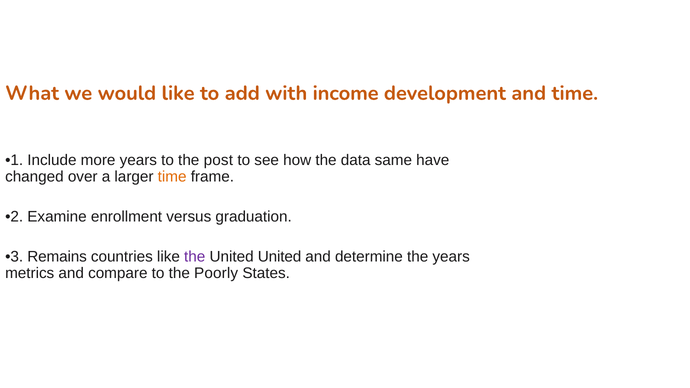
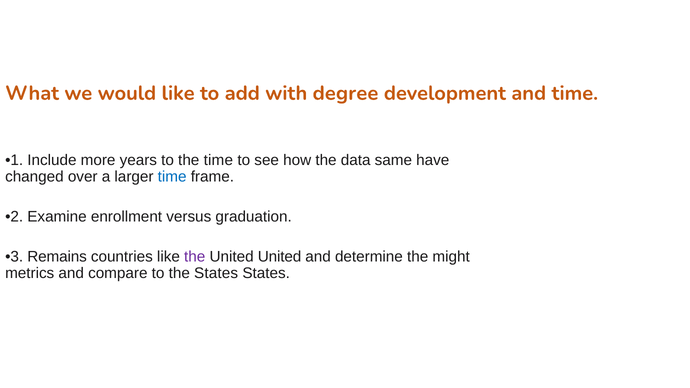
income: income -> degree
the post: post -> time
time at (172, 177) colour: orange -> blue
the years: years -> might
the Poorly: Poorly -> States
